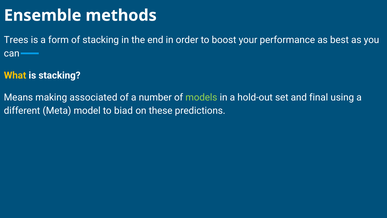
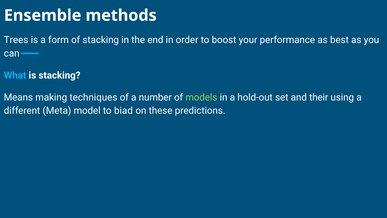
What colour: yellow -> light blue
associated: associated -> techniques
final: final -> their
